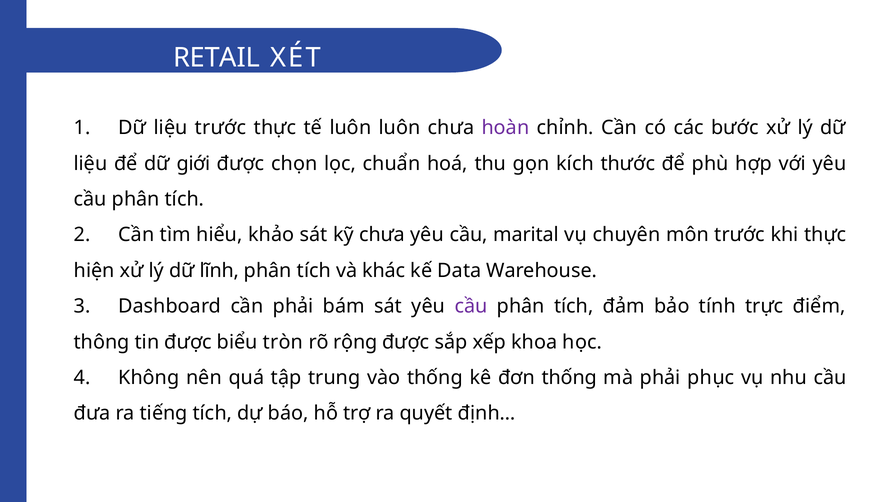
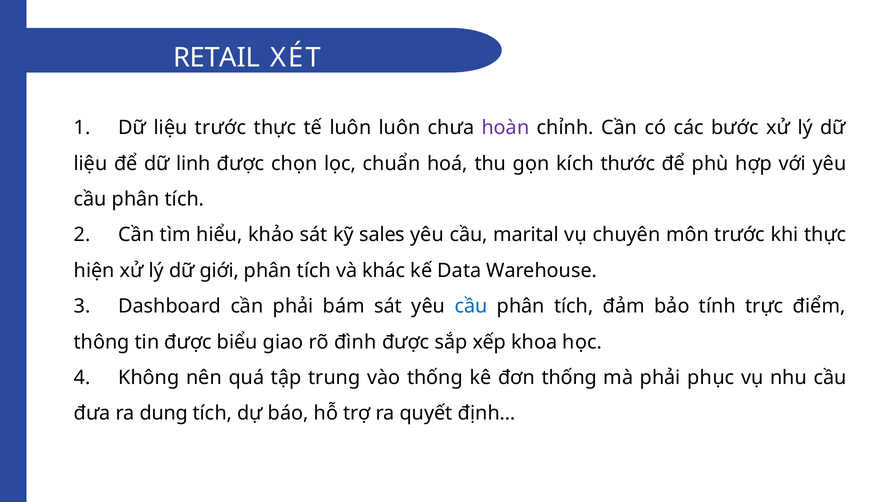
giới: giới -> linh
kỹ chưa: chưa -> sales
lĩnh: lĩnh -> giới
cầu at (471, 306) colour: purple -> blue
tròn: tròn -> giao
rộng: rộng -> đình
tiếng: tiếng -> dung
